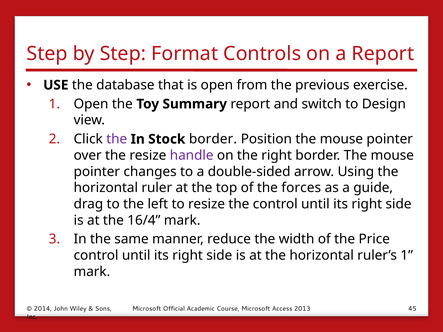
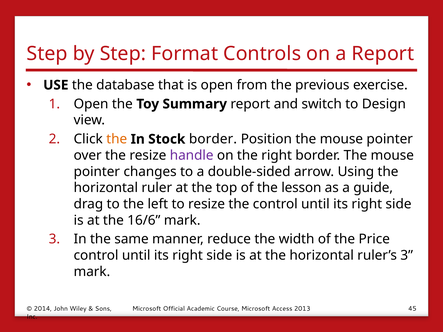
the at (117, 139) colour: purple -> orange
forces: forces -> lesson
16/4: 16/4 -> 16/6
ruler’s 1: 1 -> 3
